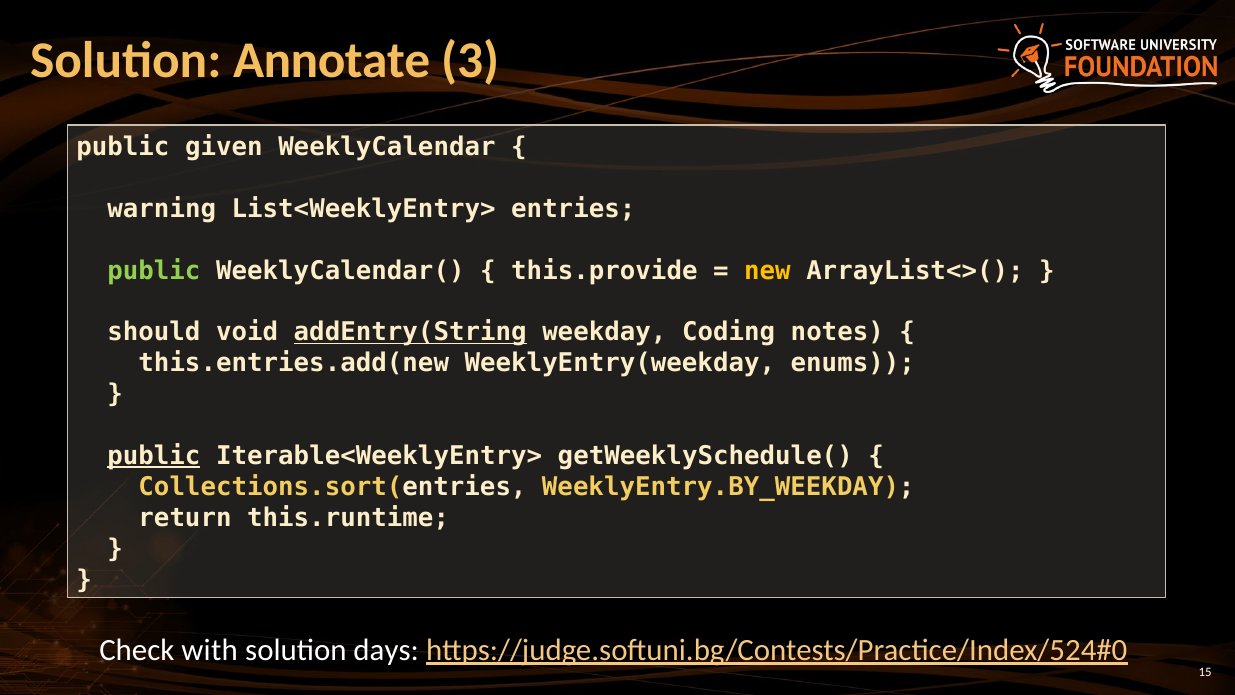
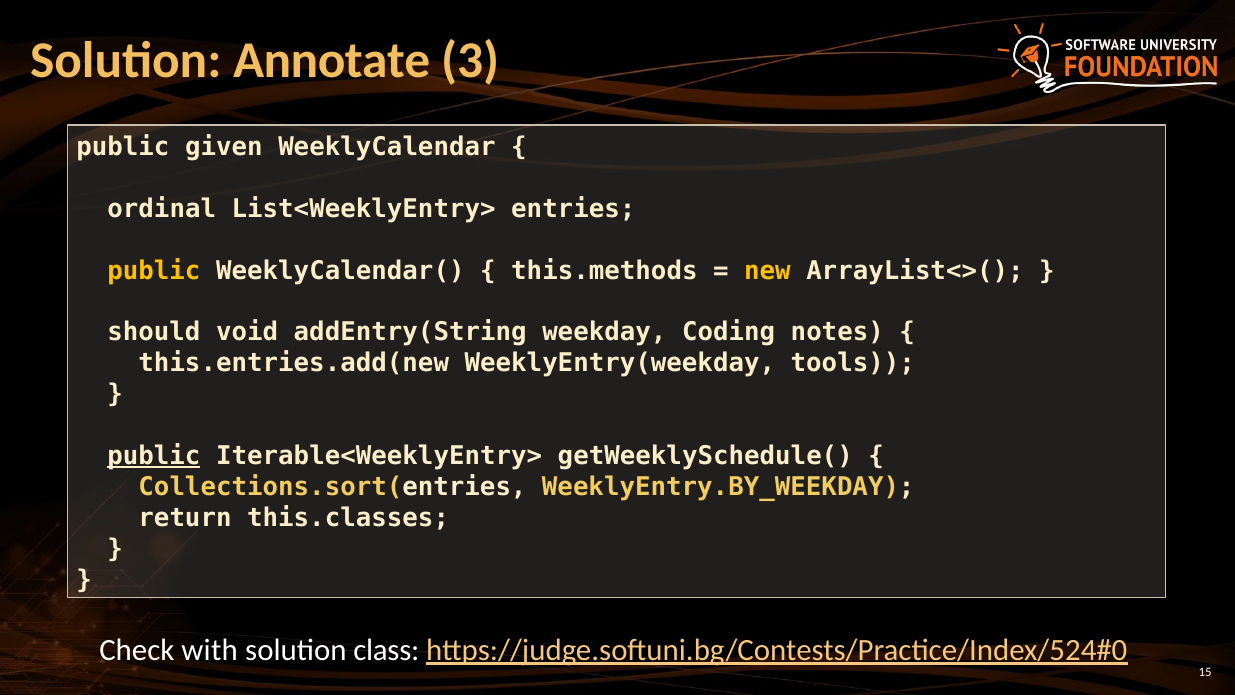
warning: warning -> ordinal
public at (154, 270) colour: light green -> yellow
this.provide: this.provide -> this.methods
addEntry(String underline: present -> none
enums: enums -> tools
this.runtime: this.runtime -> this.classes
days: days -> class
